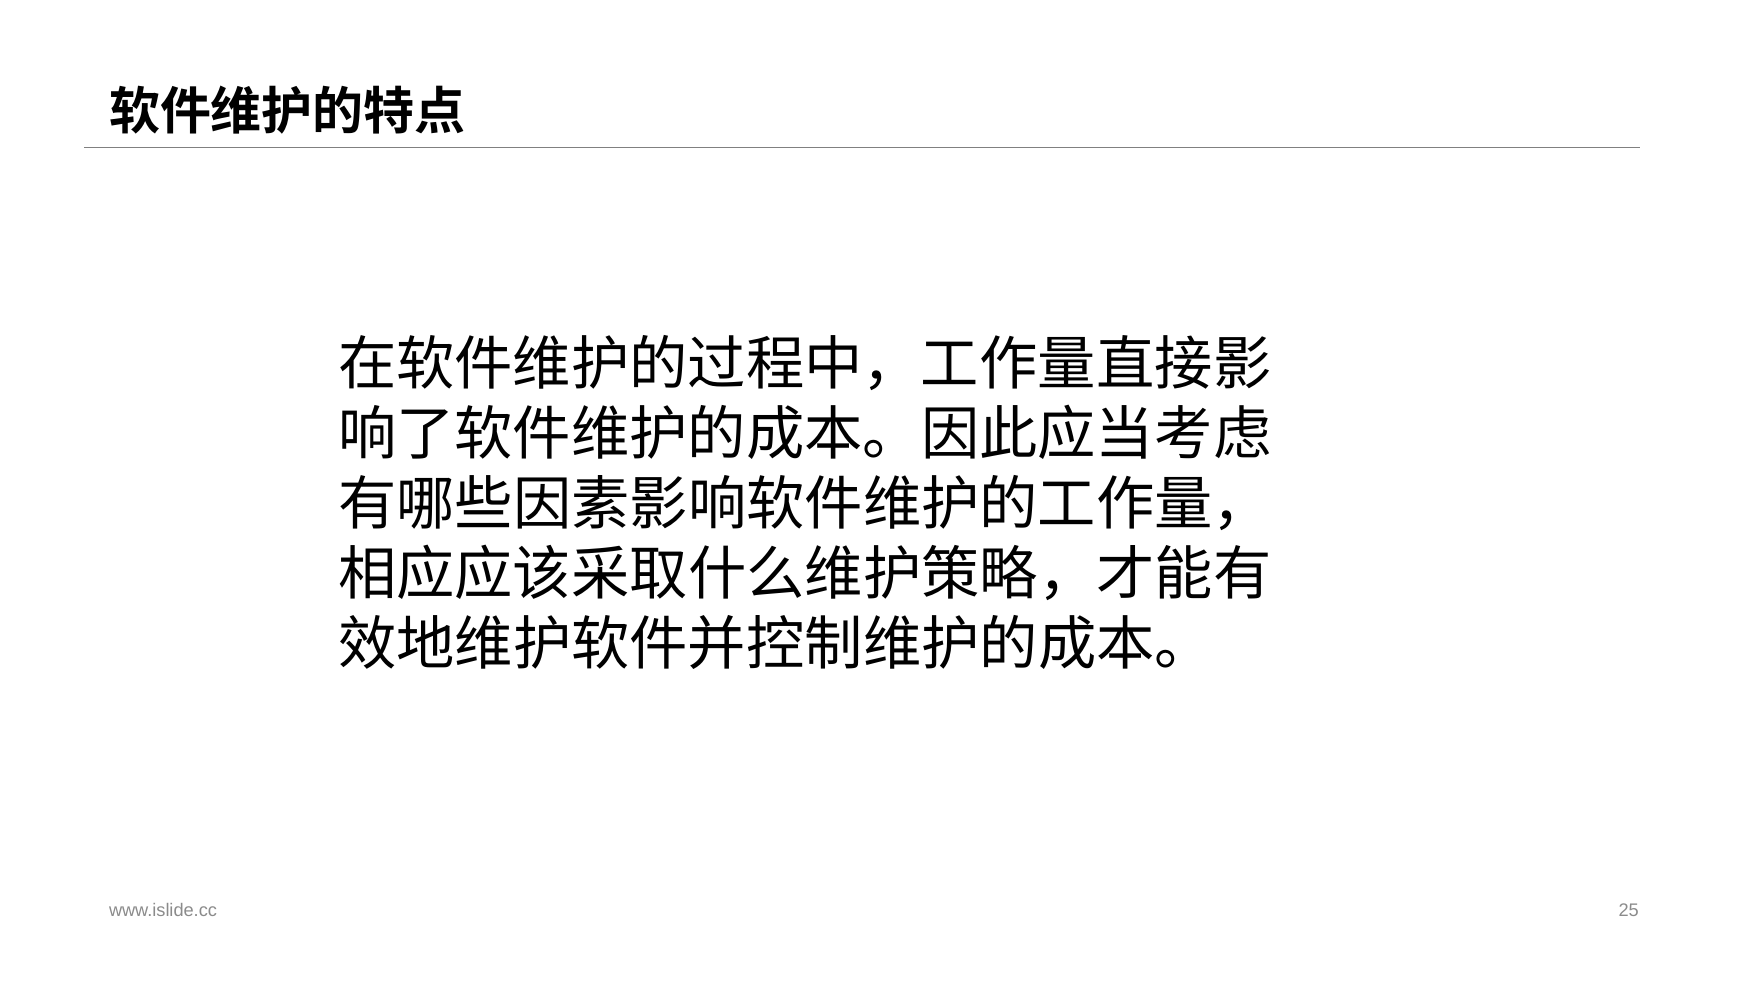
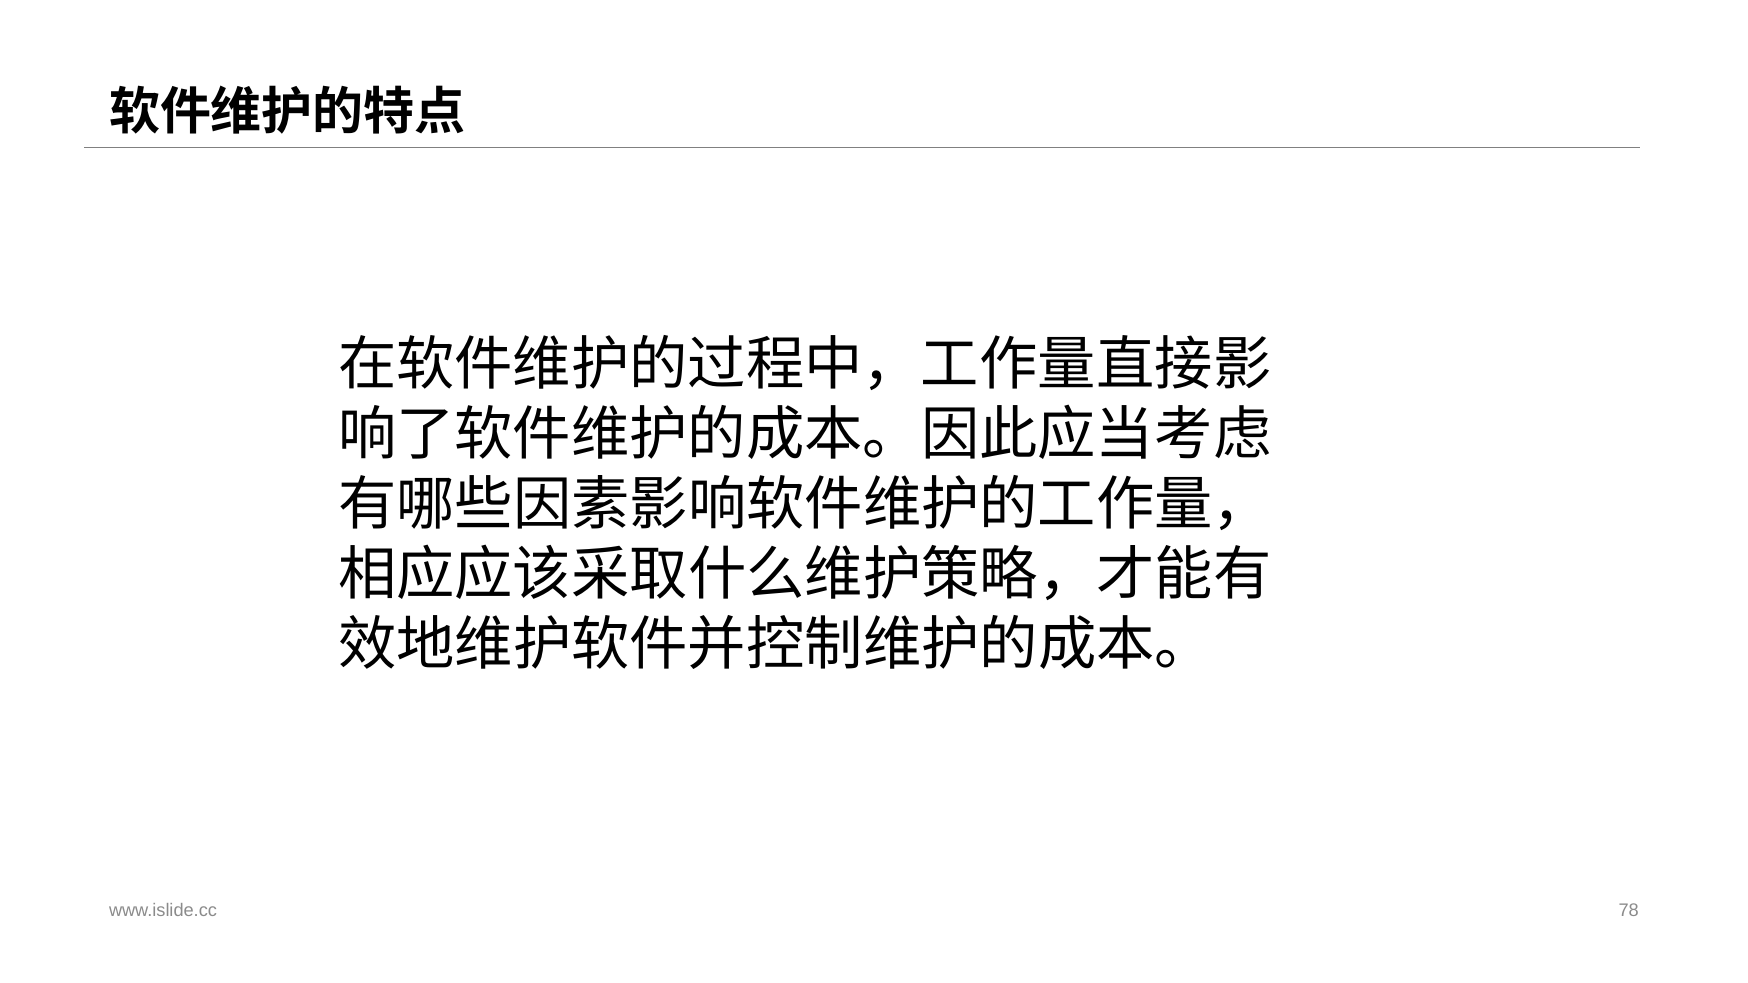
25: 25 -> 78
